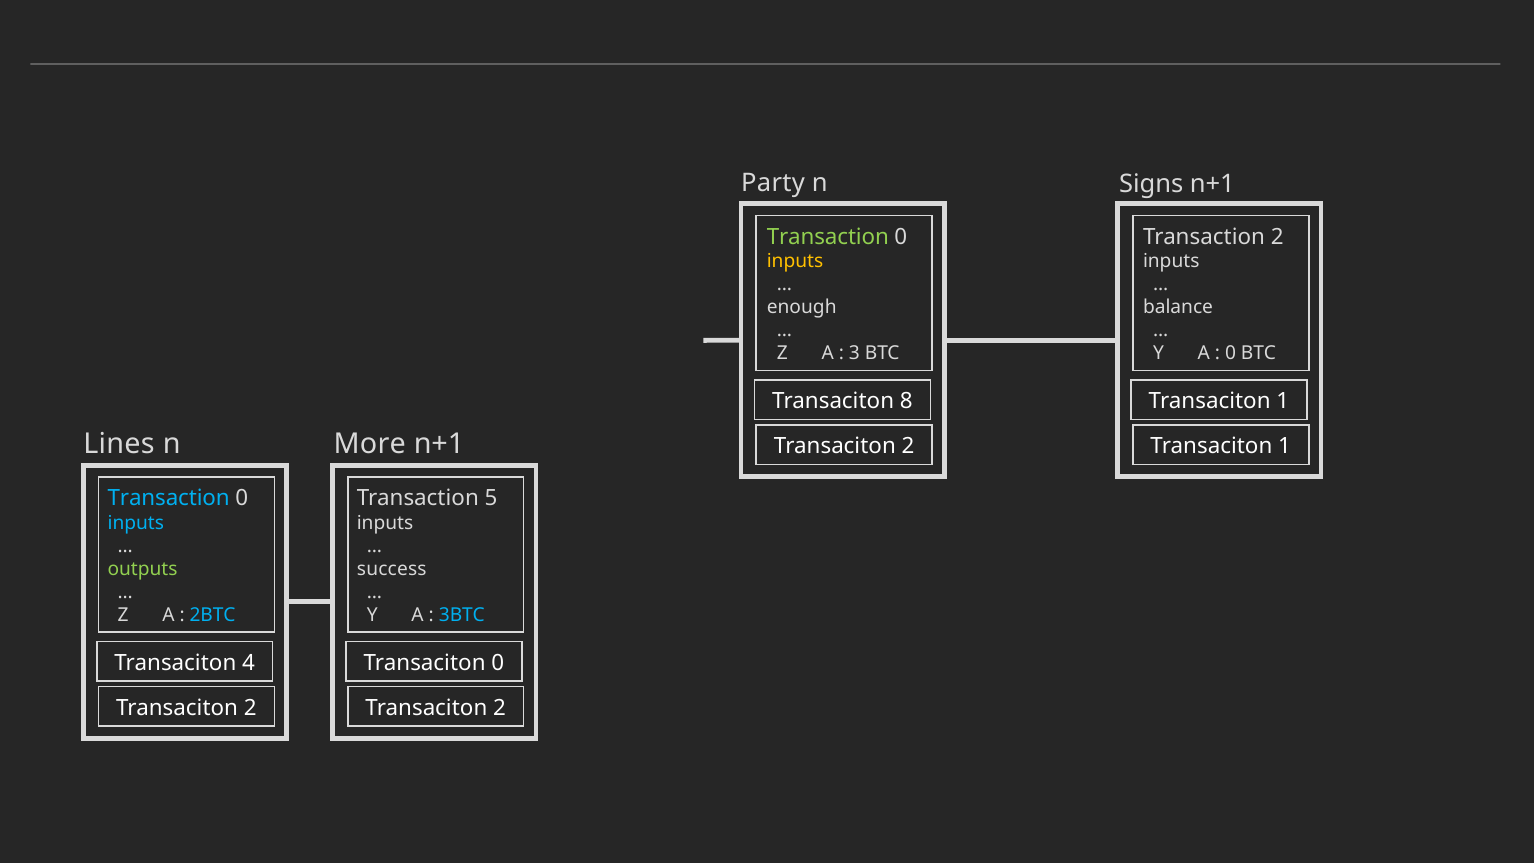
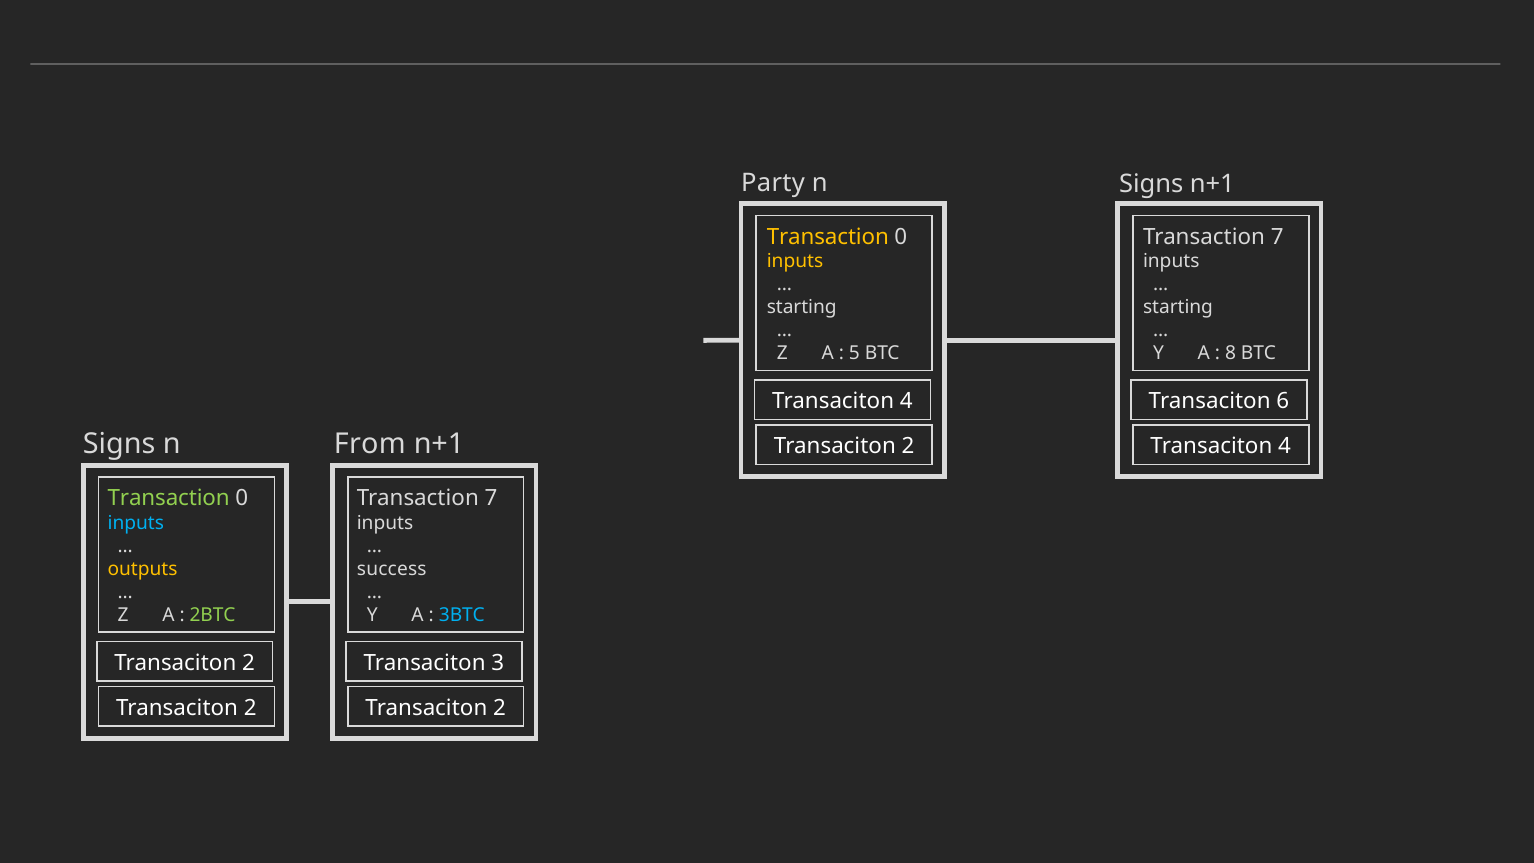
Transaction at (828, 237) colour: light green -> yellow
2 at (1277, 237): 2 -> 7
enough at (802, 308): enough -> starting
balance at (1178, 308): balance -> starting
3: 3 -> 5
0 at (1231, 354): 0 -> 8
8 at (906, 401): 8 -> 4
1 at (1283, 401): 1 -> 6
Lines at (119, 444): Lines -> Signs
More: More -> From
1 at (1285, 446): 1 -> 4
Transaction at (169, 498) colour: light blue -> light green
5 at (491, 498): 5 -> 7
outputs colour: light green -> yellow
2BTC colour: light blue -> light green
4 at (248, 663): 4 -> 2
Transaciton 0: 0 -> 3
